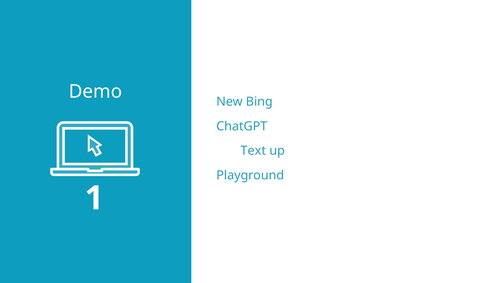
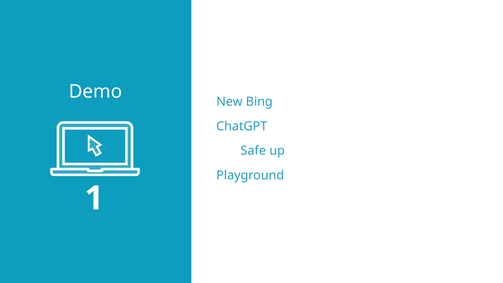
Text: Text -> Safe
